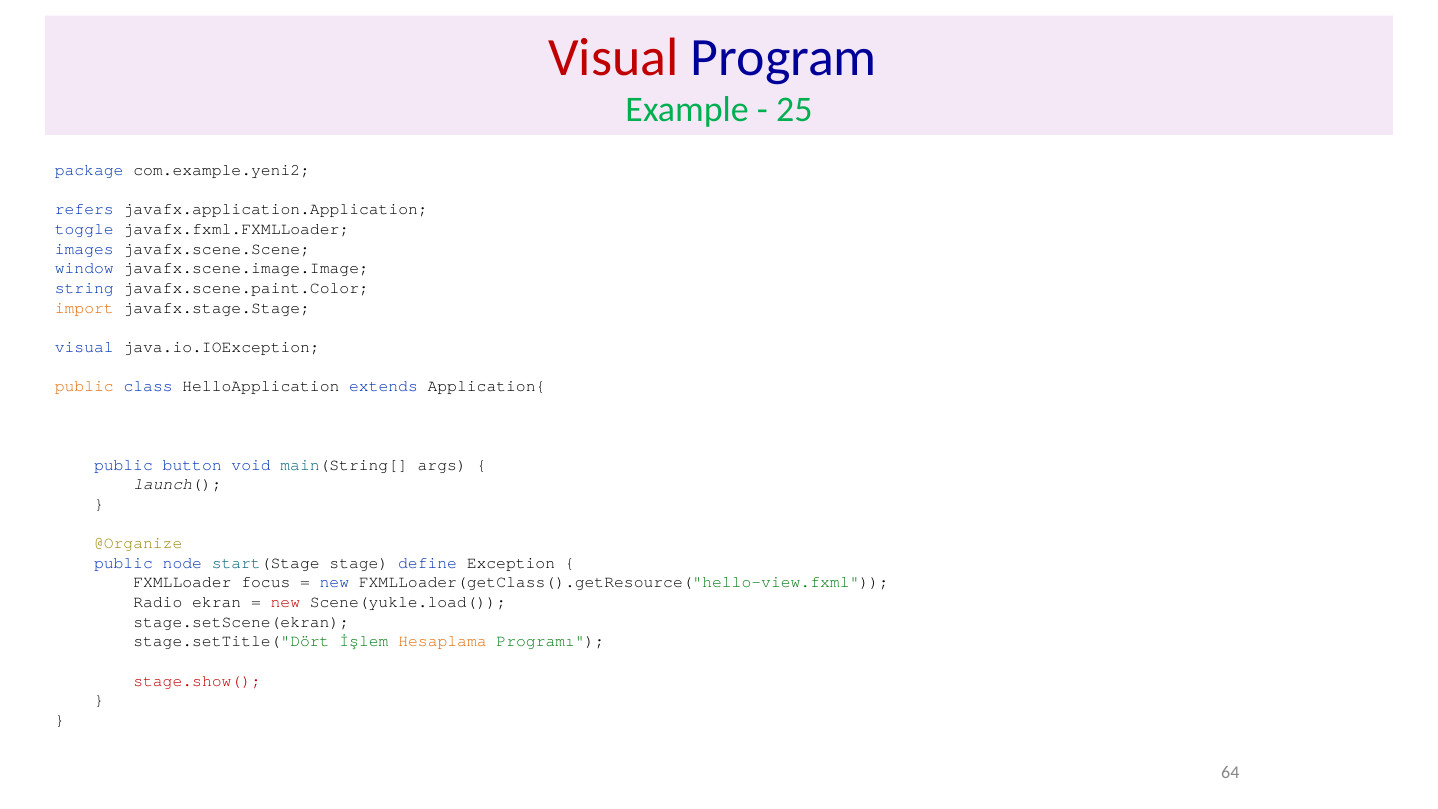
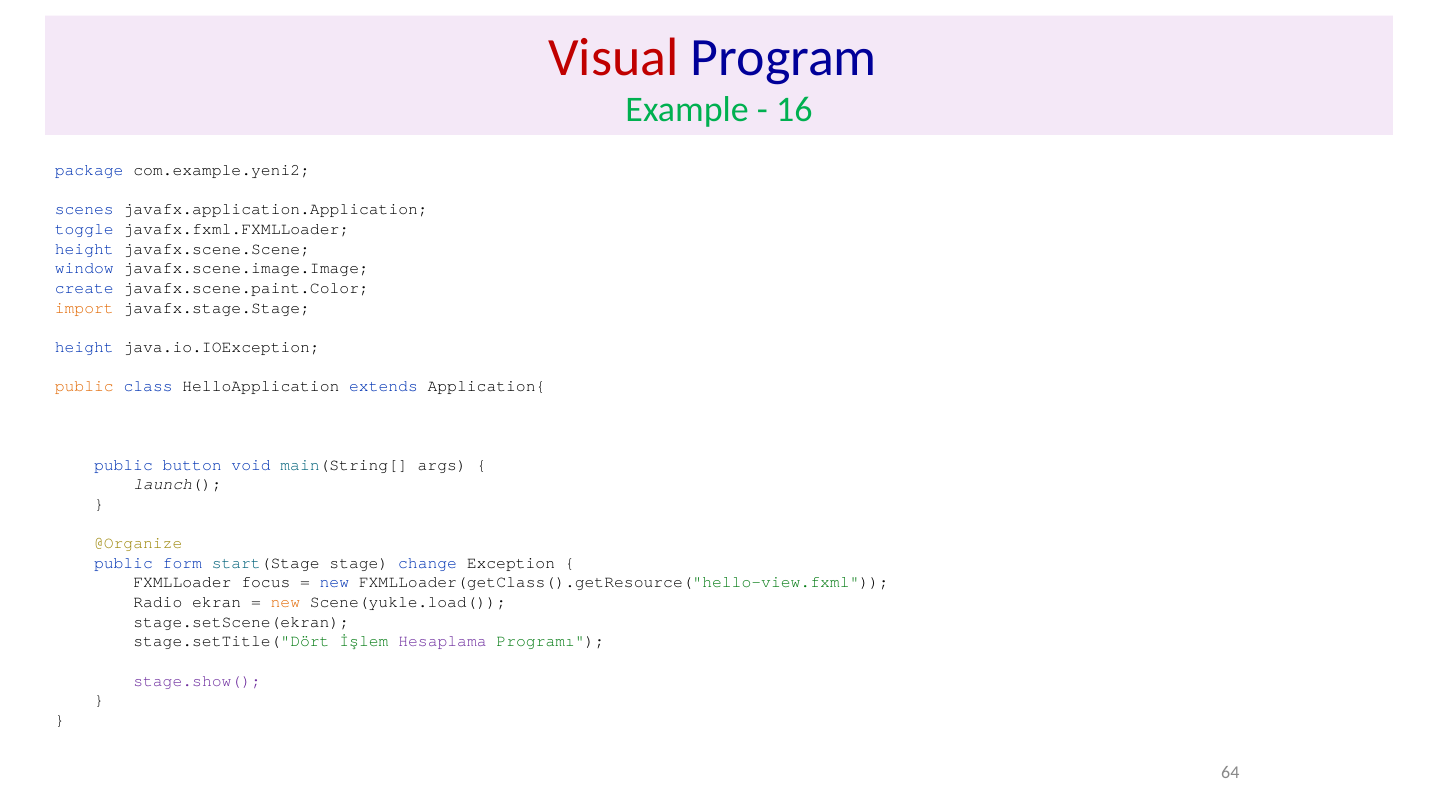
25: 25 -> 16
refers: refers -> scenes
images at (84, 249): images -> height
string: string -> create
visual at (84, 347): visual -> height
node: node -> form
define: define -> change
new at (285, 602) colour: red -> orange
Hesaplama colour: orange -> purple
stage.show( colour: red -> purple
